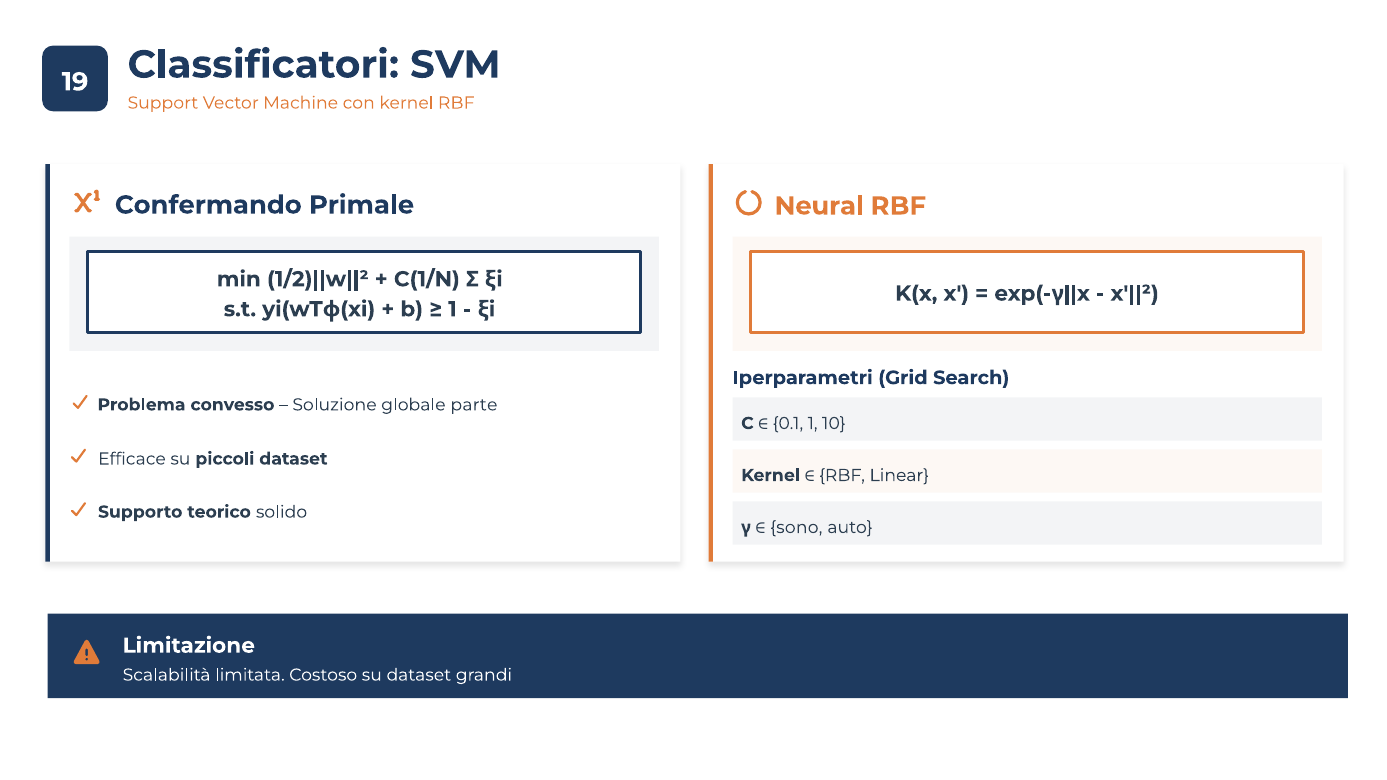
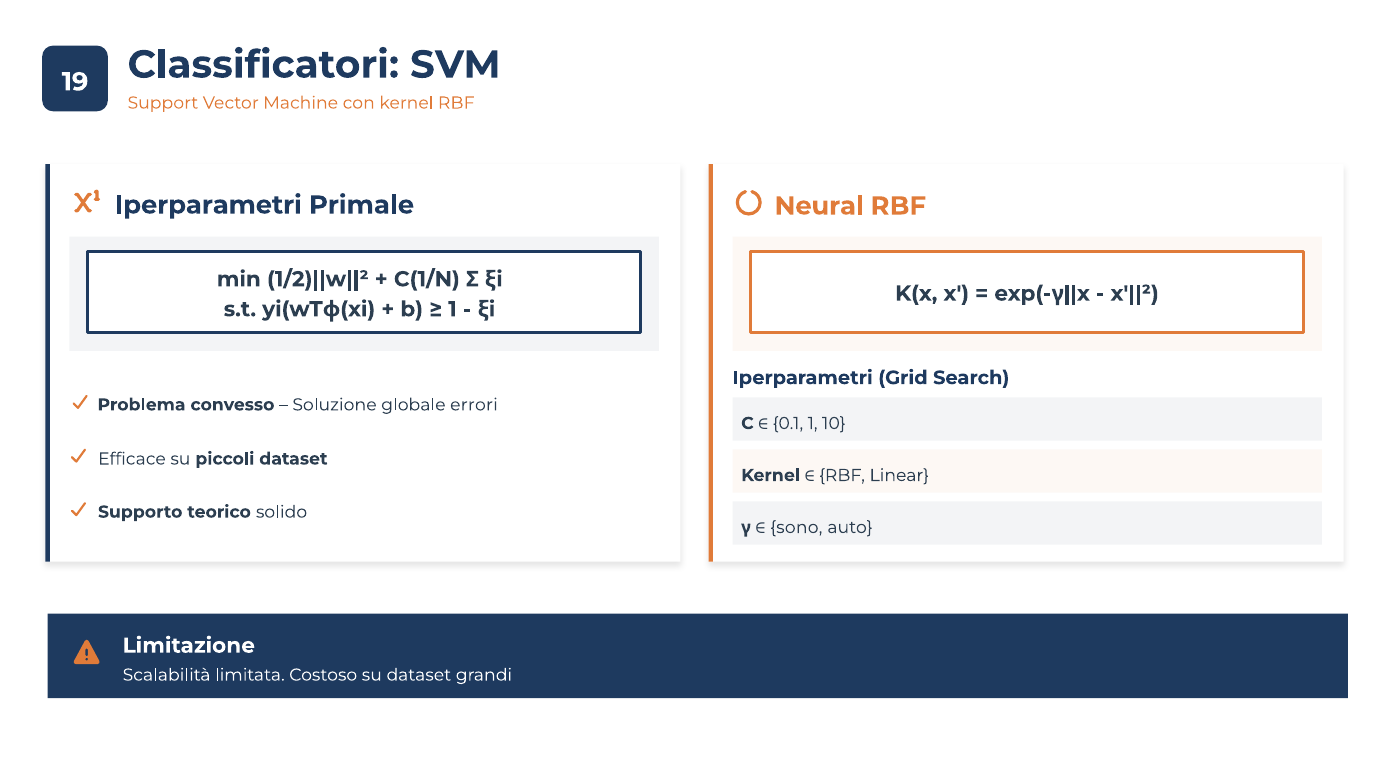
Confermando at (208, 205): Confermando -> Iperparametri
parte: parte -> errori
